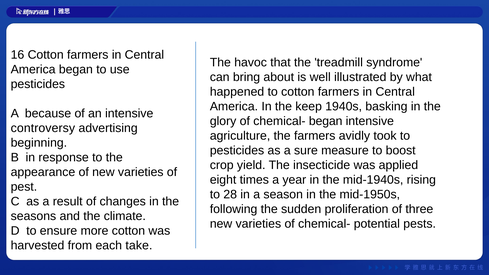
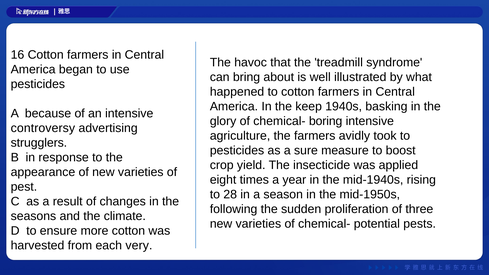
chemical- began: began -> boring
beginning: beginning -> strugglers
take: take -> very
